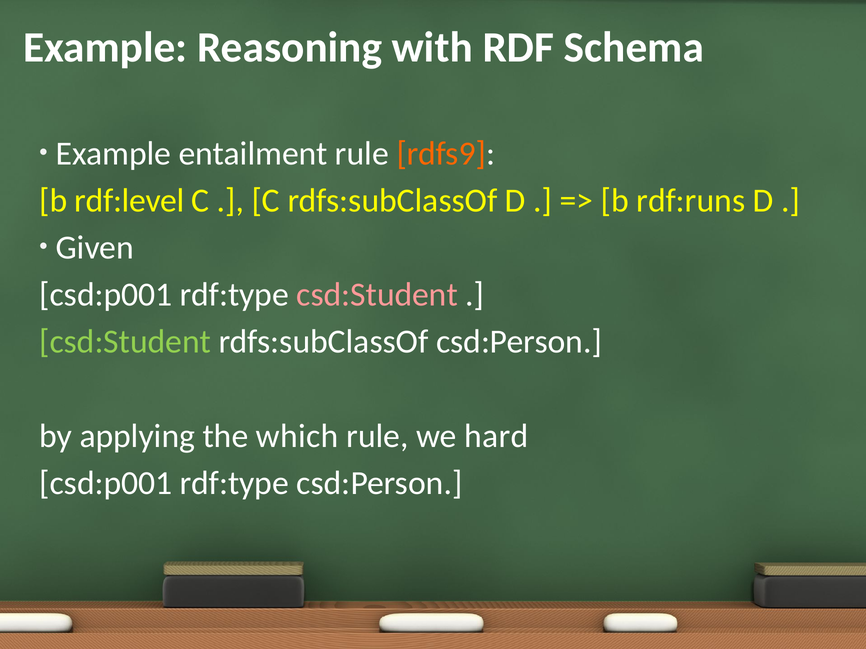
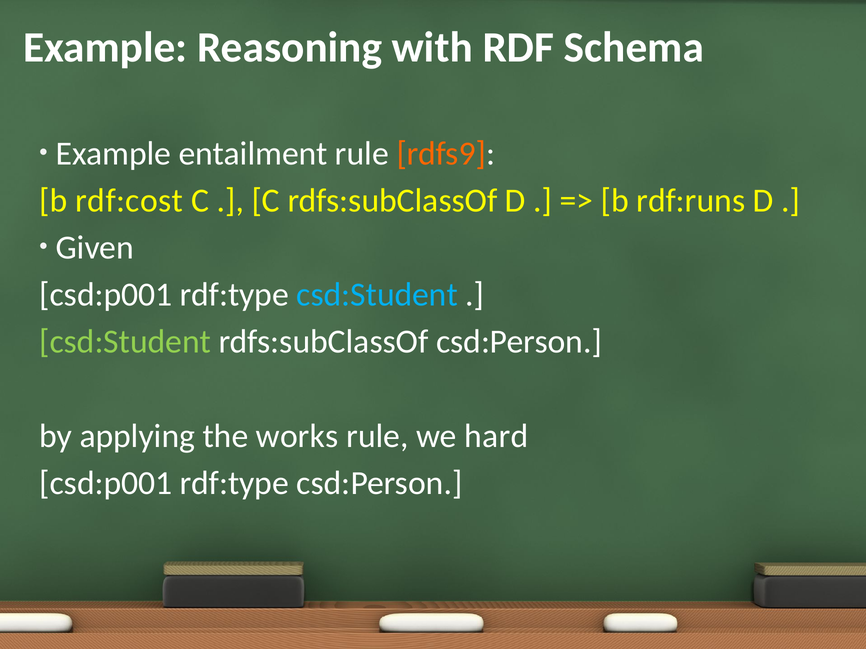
rdf:level: rdf:level -> rdf:cost
csd:Student at (377, 295) colour: pink -> light blue
which: which -> works
